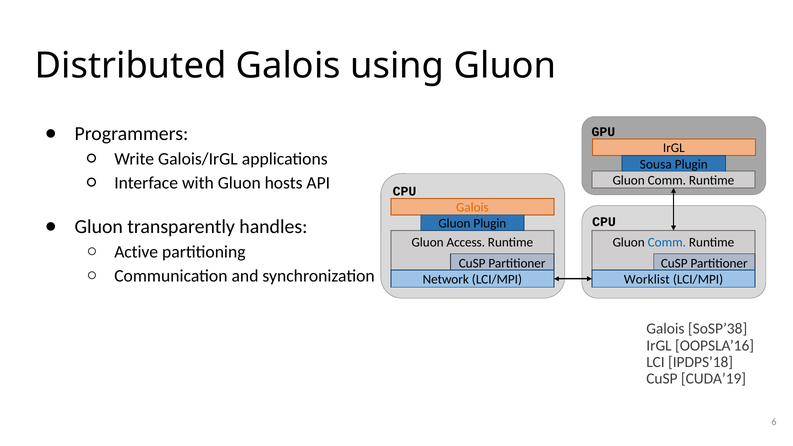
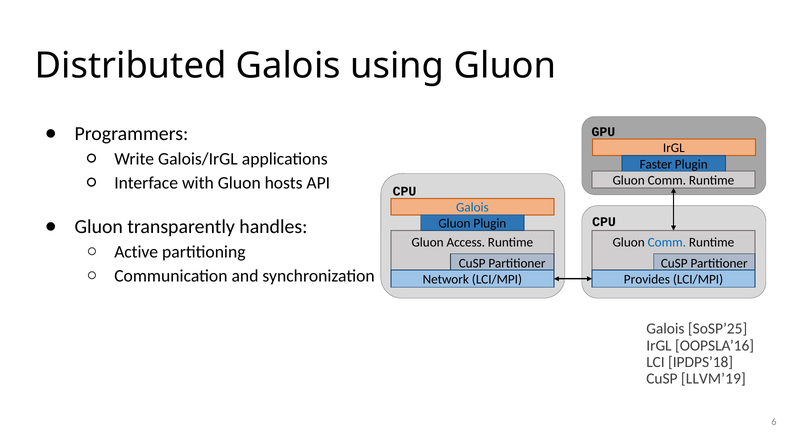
Sousa: Sousa -> Faster
Galois at (472, 208) colour: orange -> blue
Worklist: Worklist -> Provides
SoSP’38: SoSP’38 -> SoSP’25
CUDA’19: CUDA’19 -> LLVM’19
